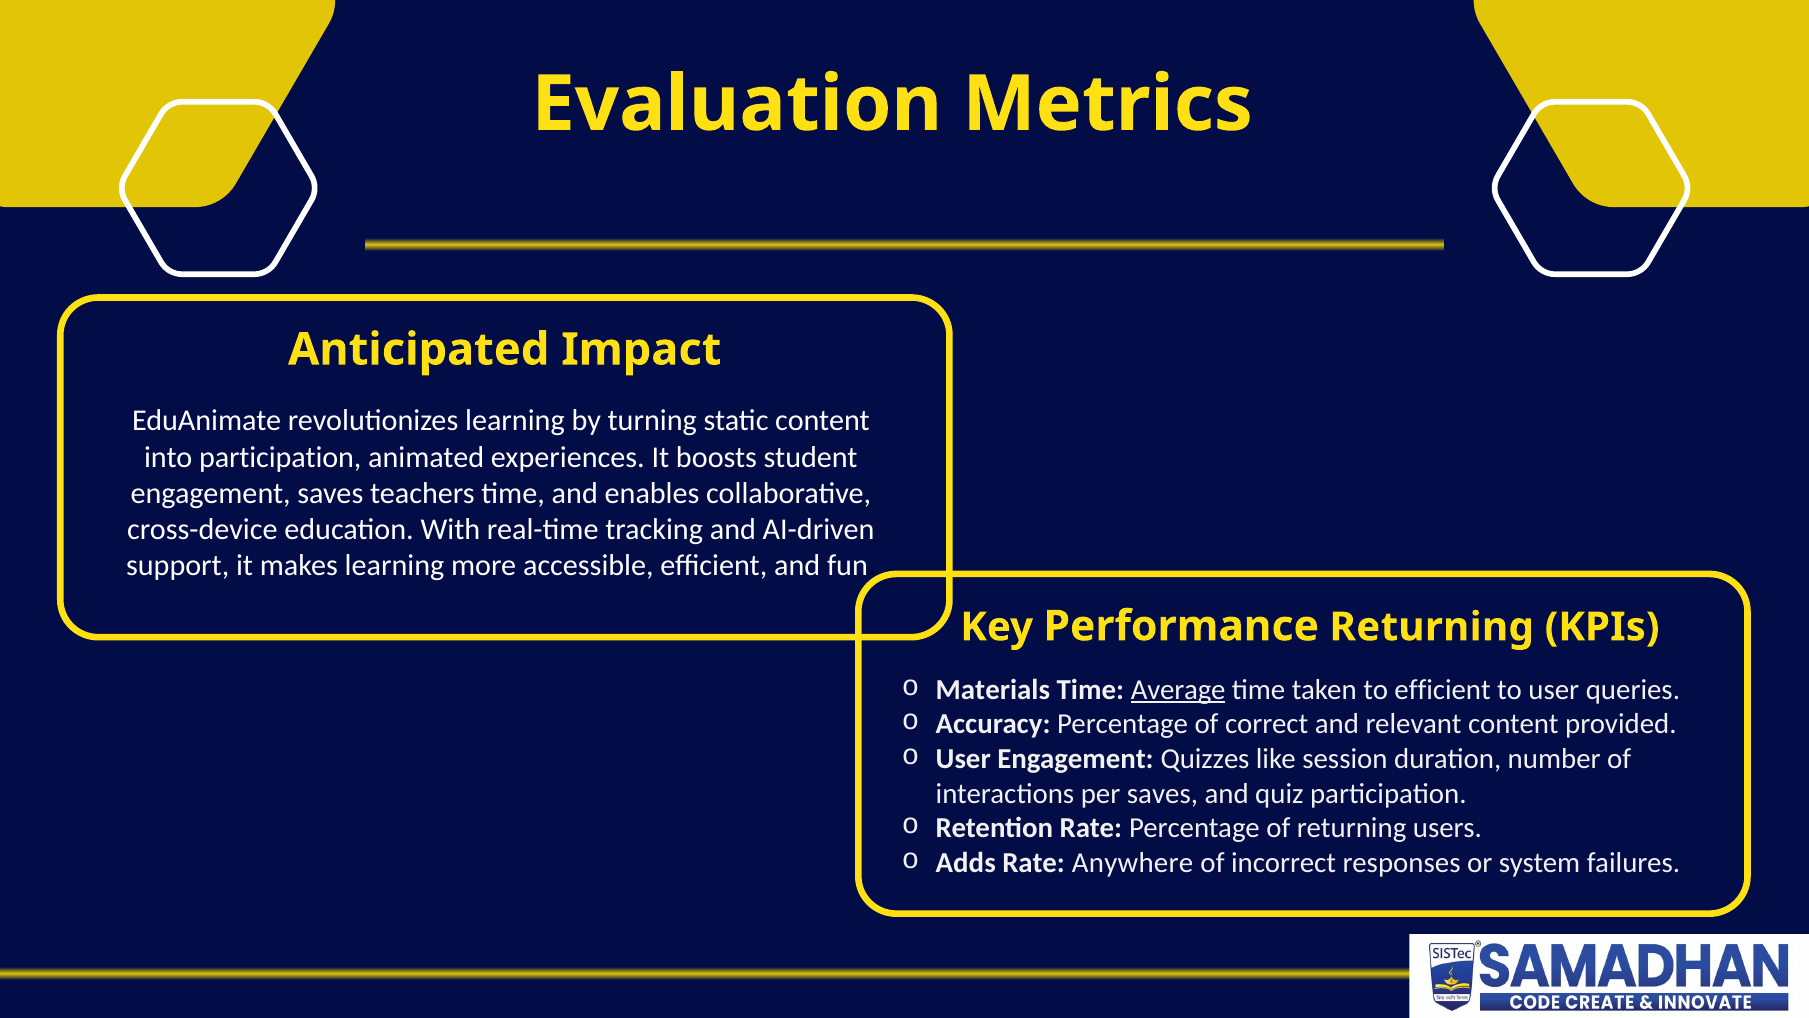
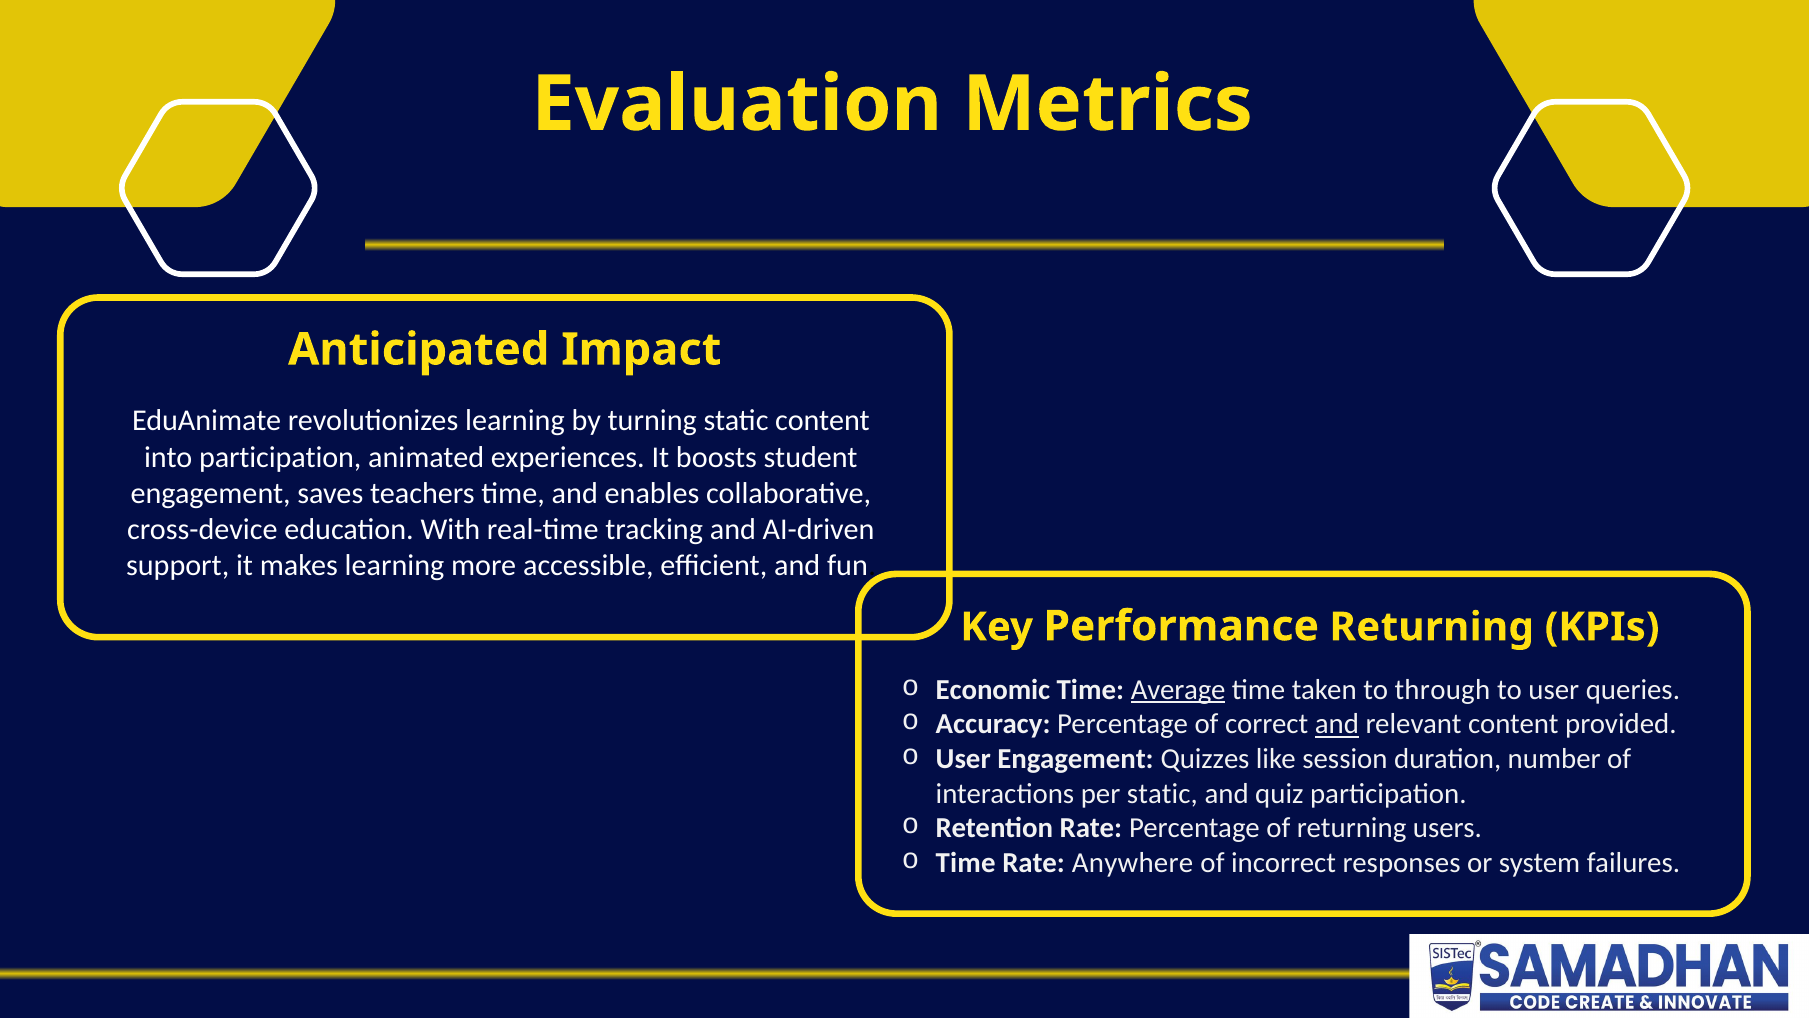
Materials: Materials -> Economic
to efficient: efficient -> through
and at (1337, 724) underline: none -> present
per saves: saves -> static
Adds at (966, 863): Adds -> Time
